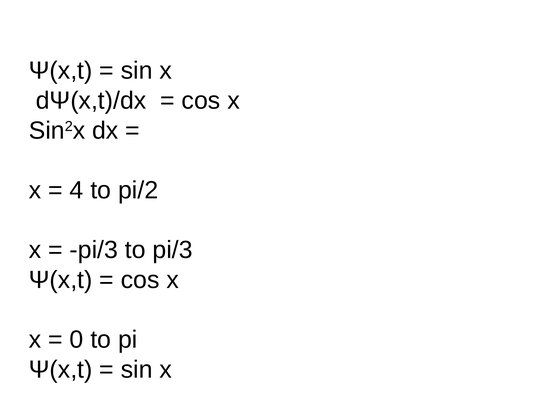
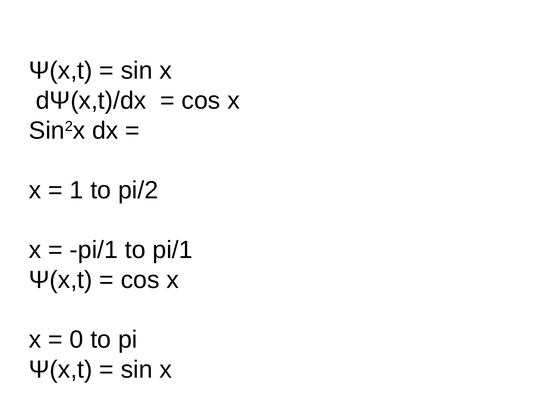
4: 4 -> 1
pi/3 at (94, 250): pi/3 -> pi/1
to pi/3: pi/3 -> pi/1
